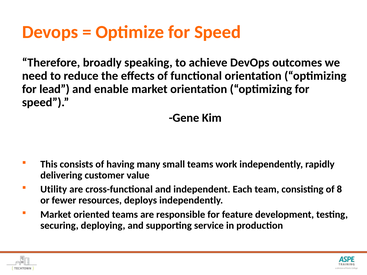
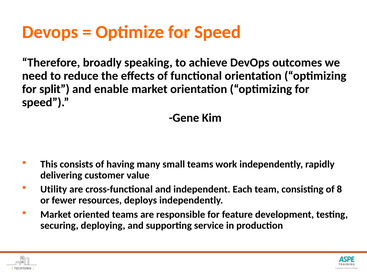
lead: lead -> split
